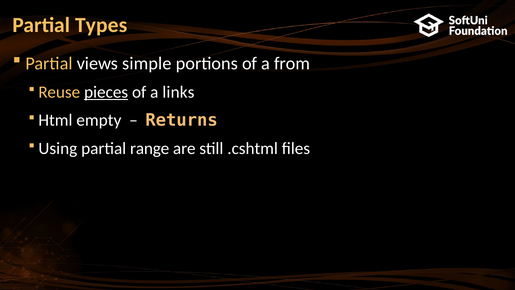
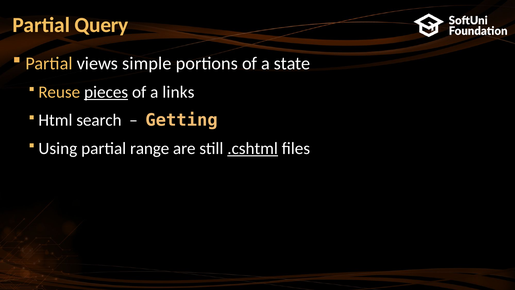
Types: Types -> Query
from: from -> state
empty: empty -> search
Returns: Returns -> Getting
.cshtml underline: none -> present
